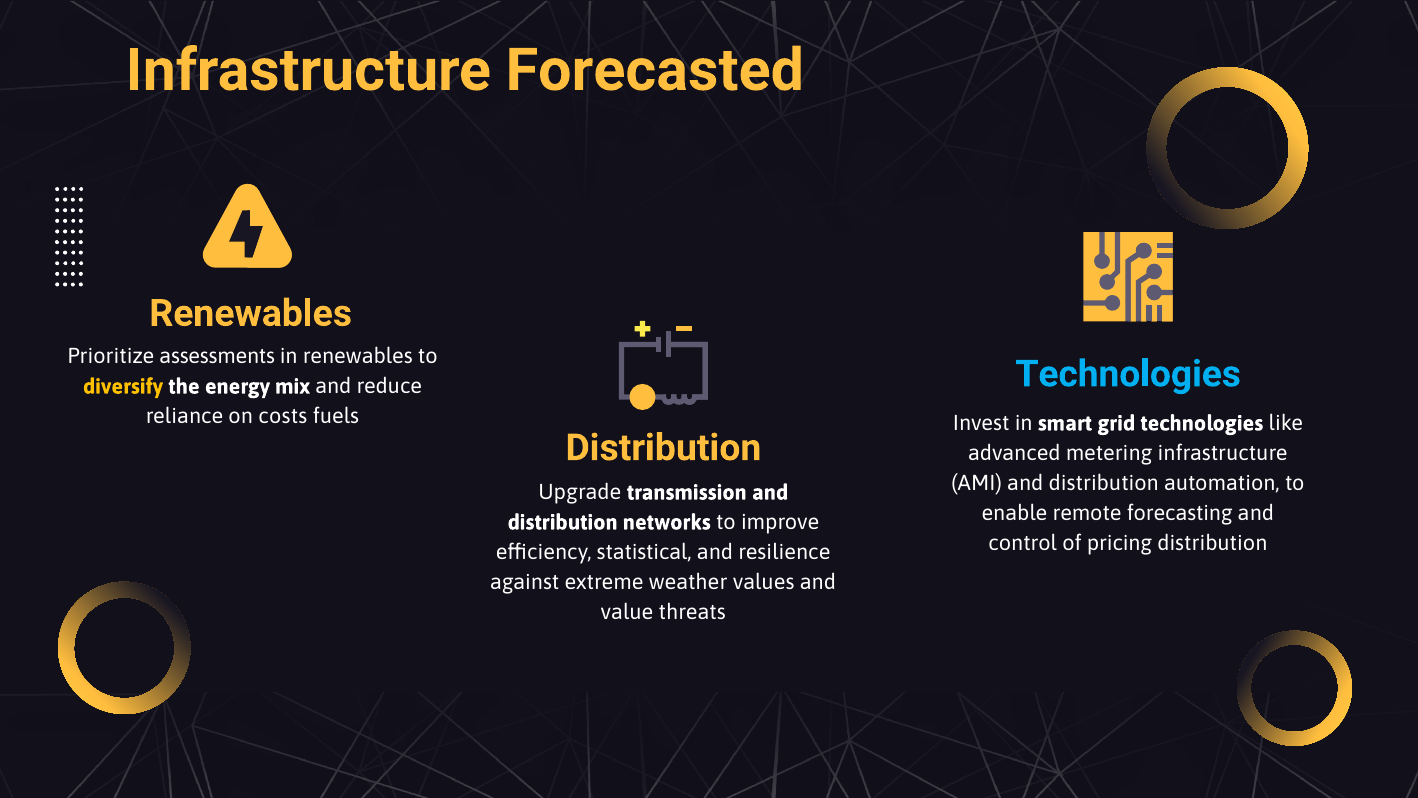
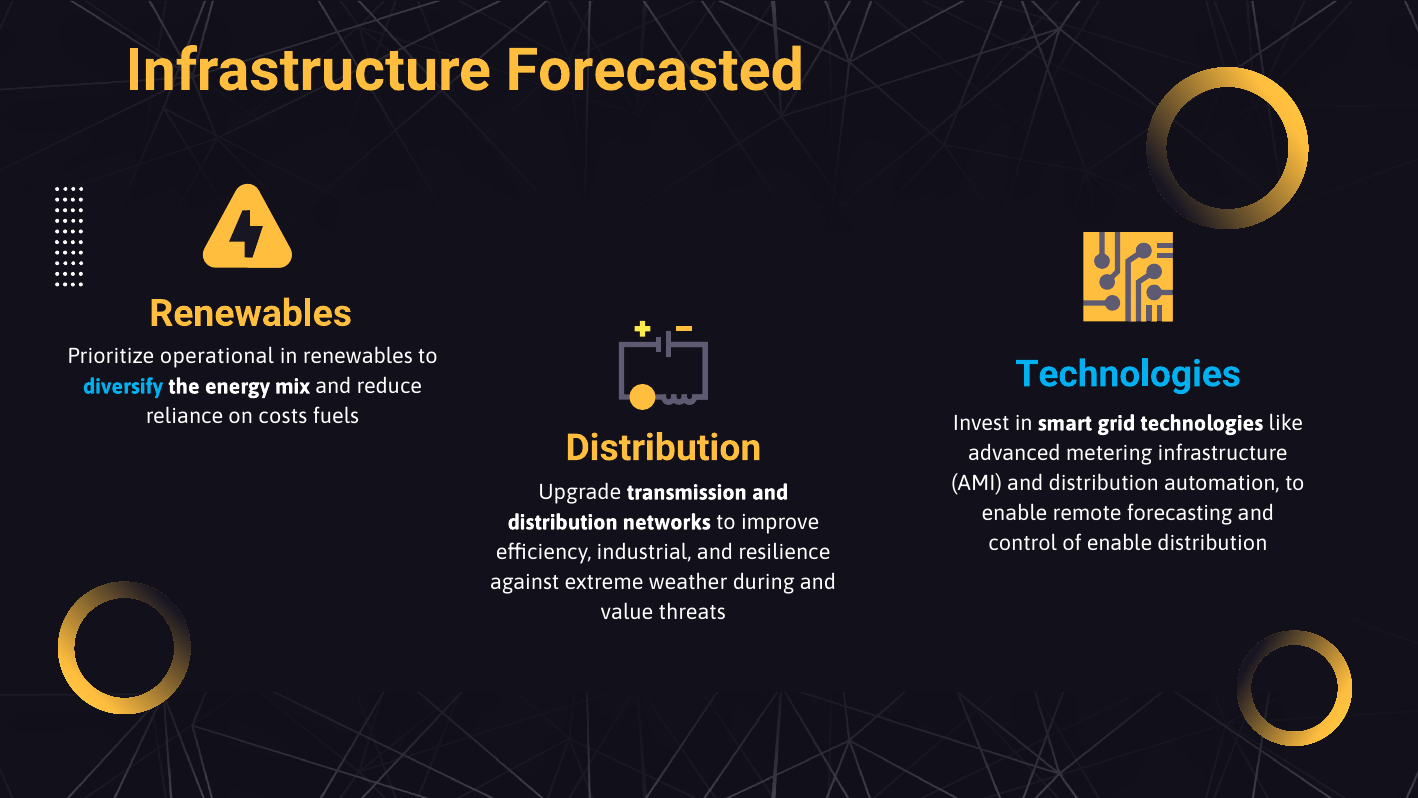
assessments: assessments -> operational
diversify colour: yellow -> light blue
of pricing: pricing -> enable
statistical: statistical -> industrial
values: values -> during
